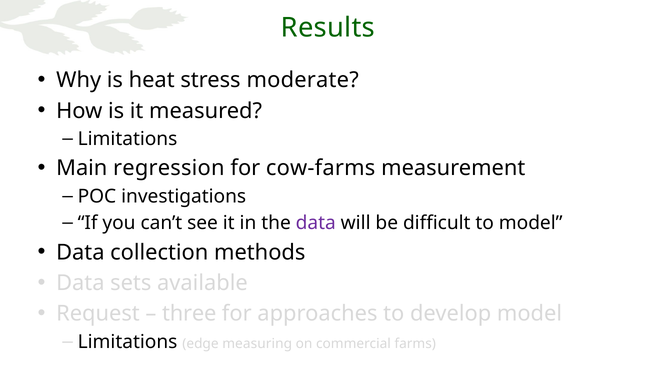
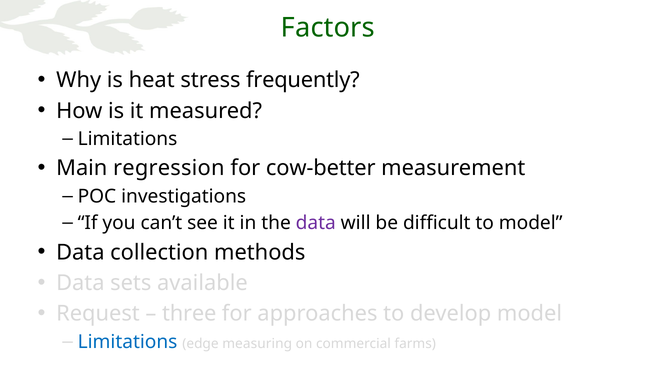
Results: Results -> Factors
moderate: moderate -> frequently
cow-farms: cow-farms -> cow-better
Limitations at (128, 342) colour: black -> blue
